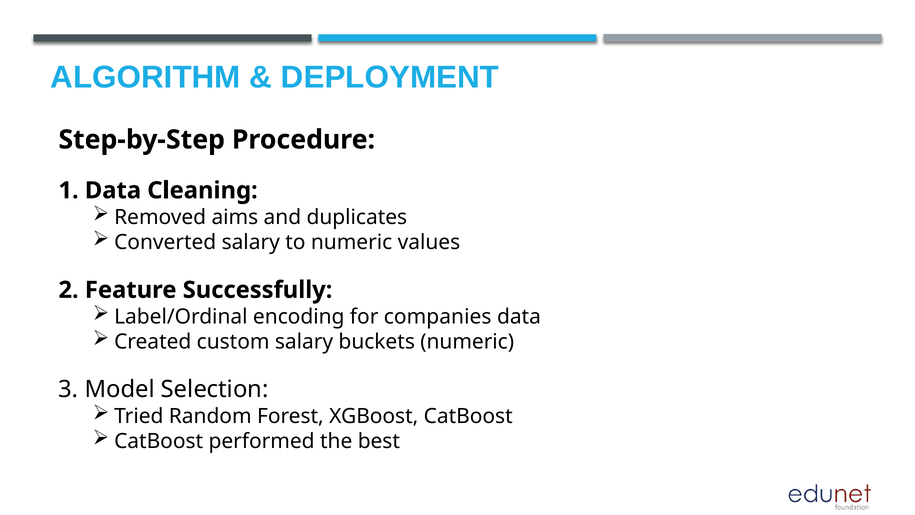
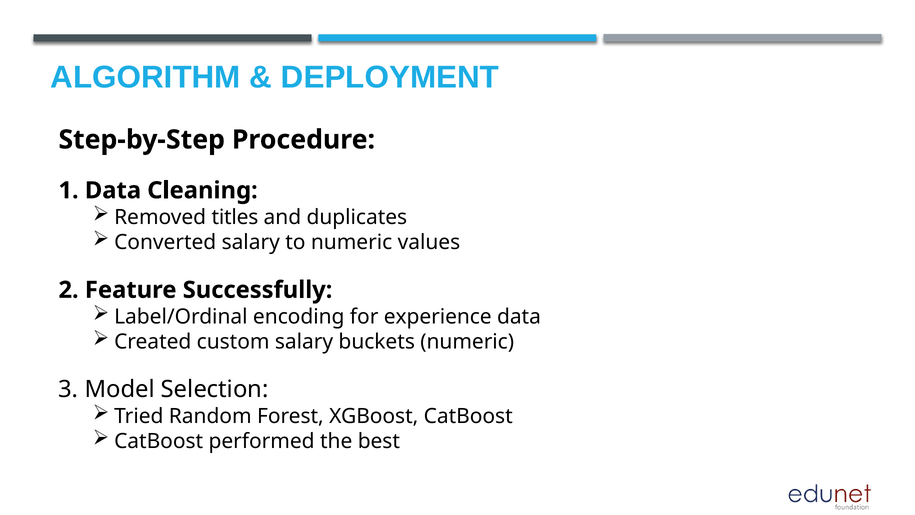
aims: aims -> titles
companies: companies -> experience
